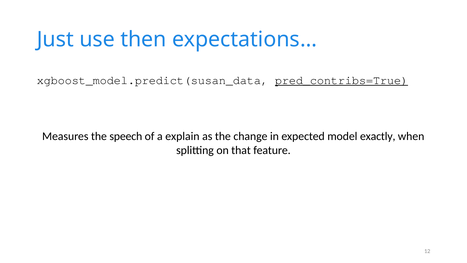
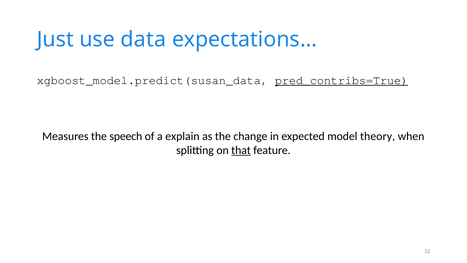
then: then -> data
exactly: exactly -> theory
that underline: none -> present
